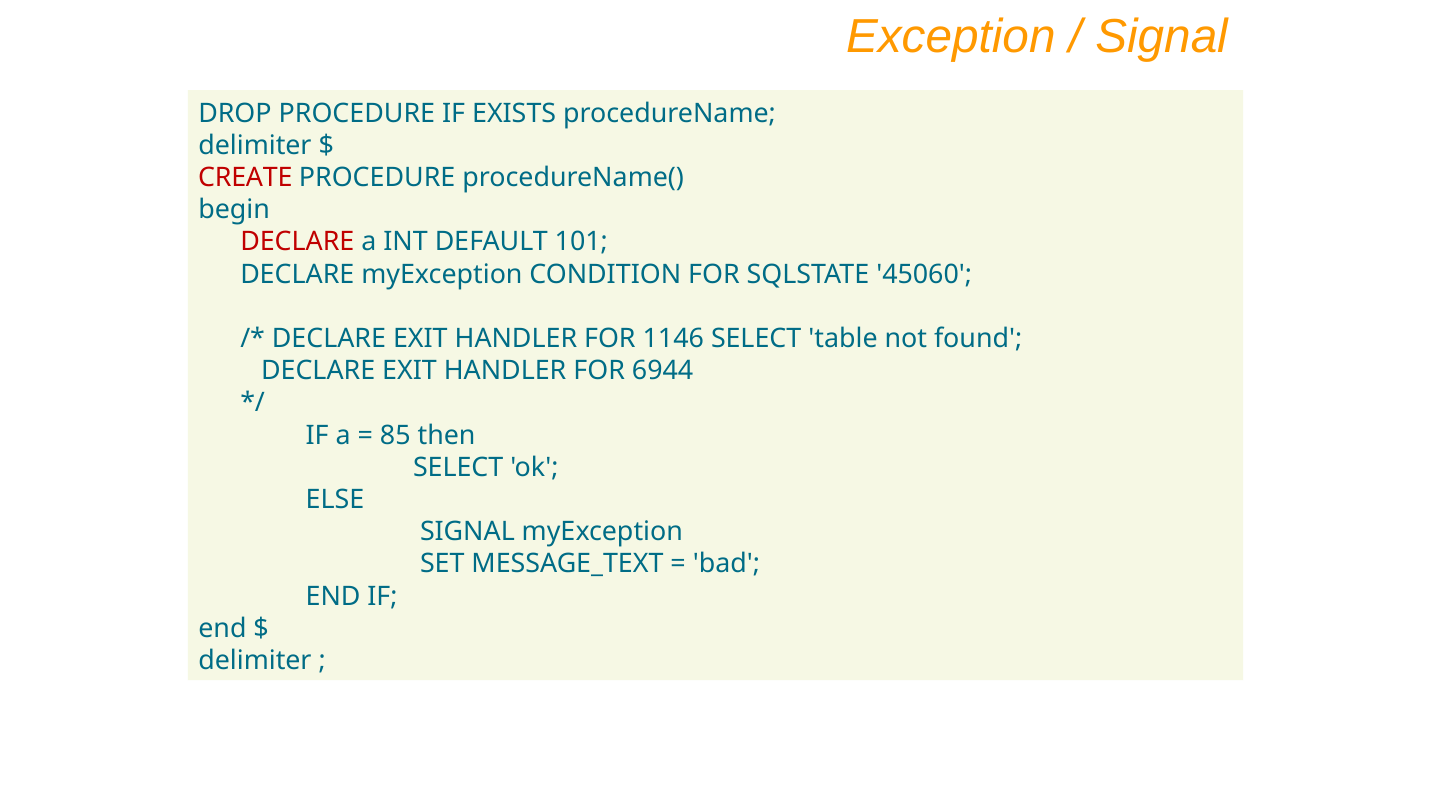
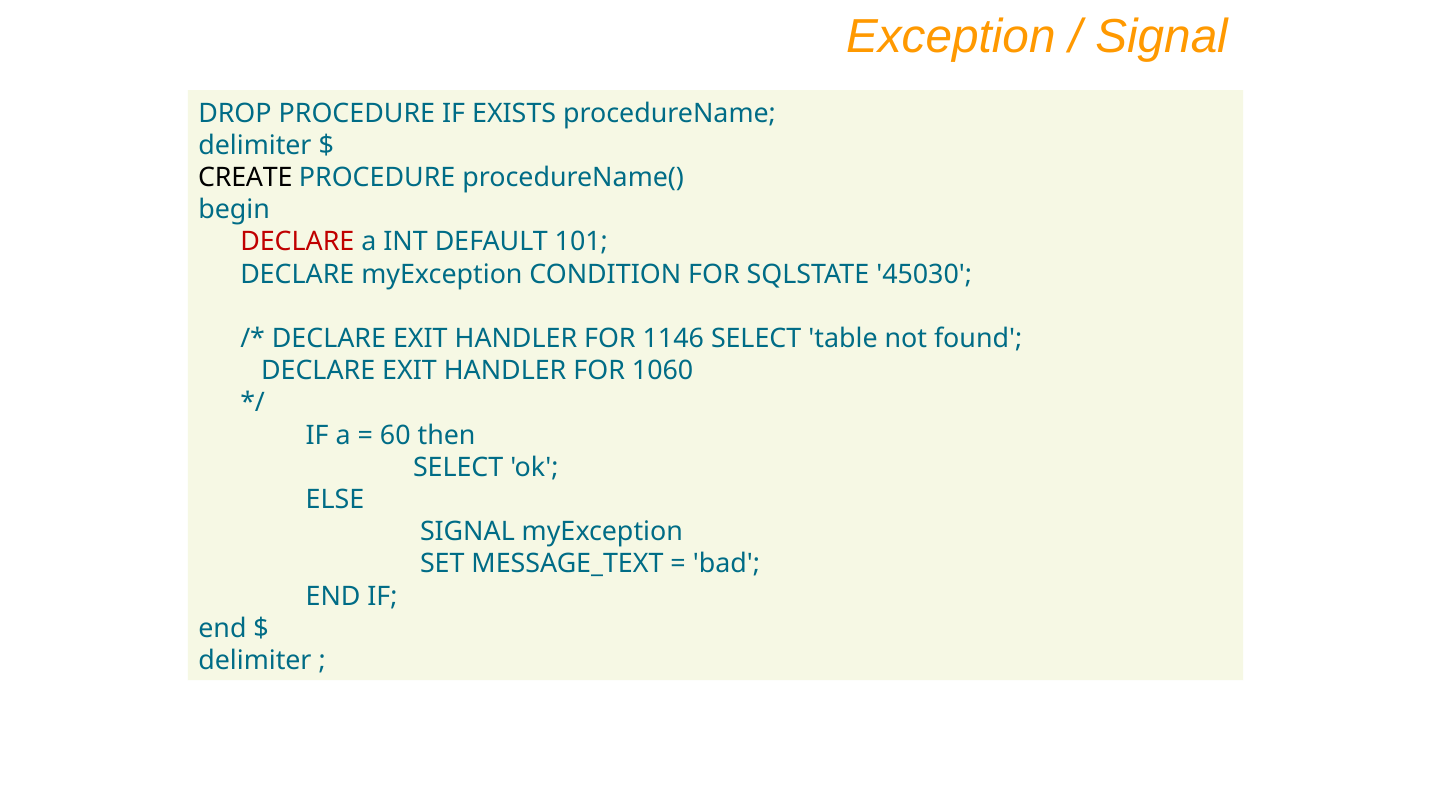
CREATE colour: red -> black
45060: 45060 -> 45030
6944: 6944 -> 1060
85: 85 -> 60
